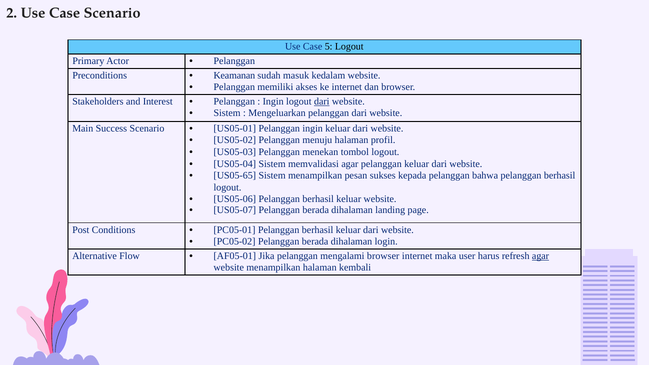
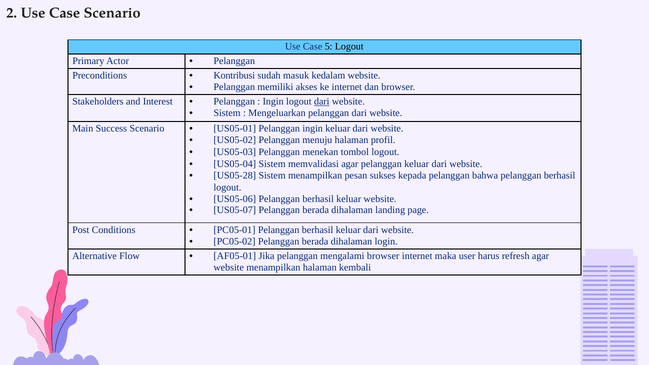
Keamanan: Keamanan -> Kontribusi
US05-65: US05-65 -> US05-28
agar at (541, 256) underline: present -> none
